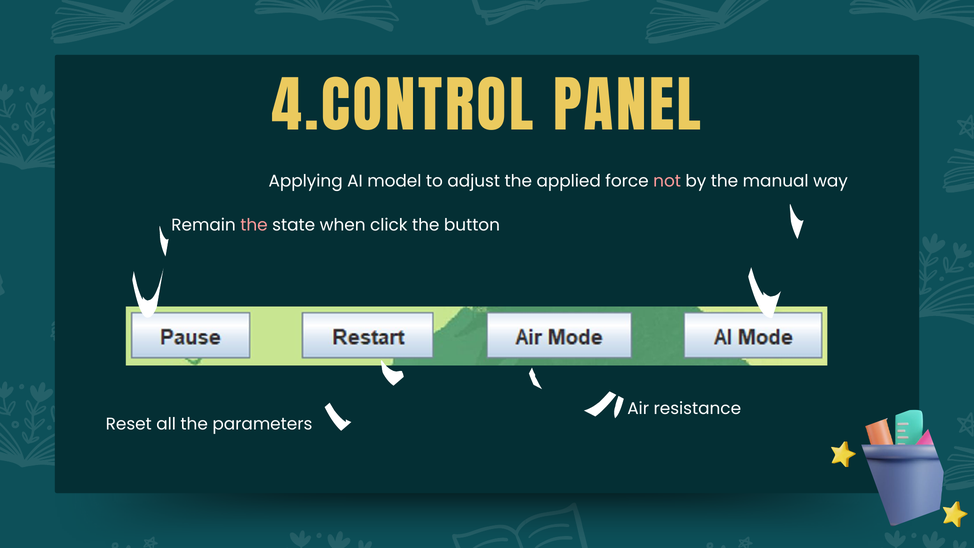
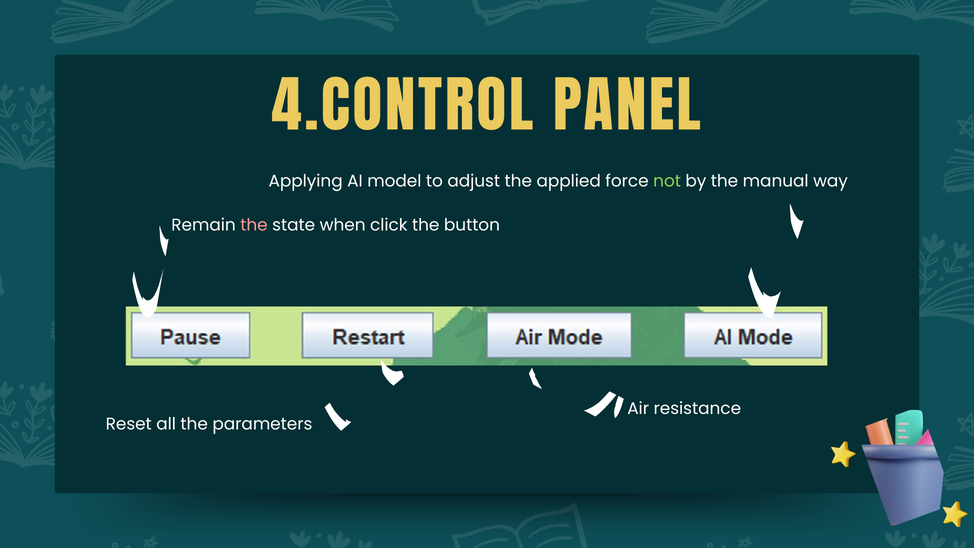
not colour: pink -> light green
